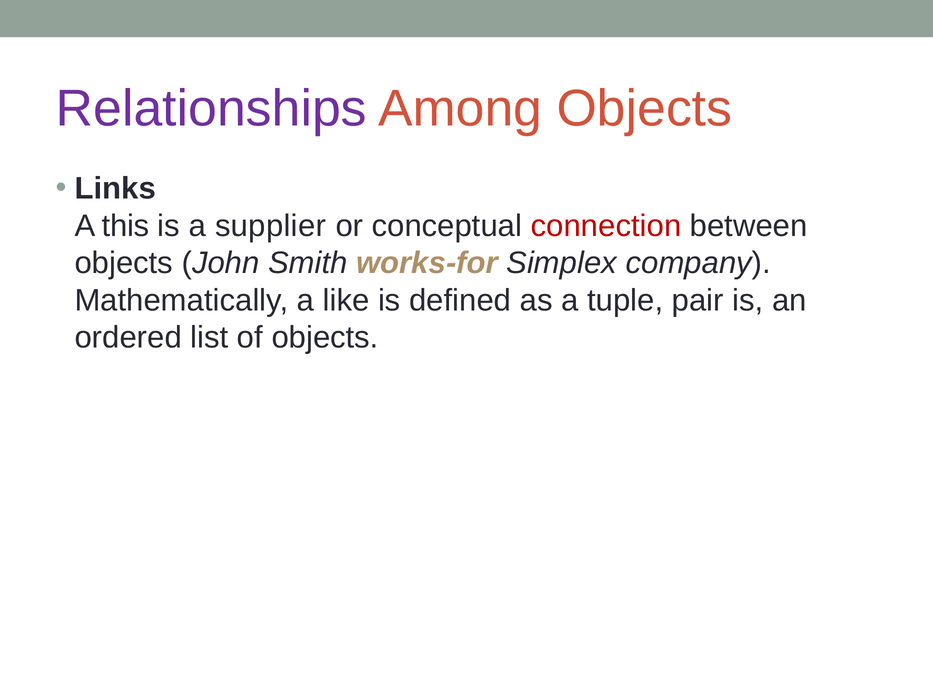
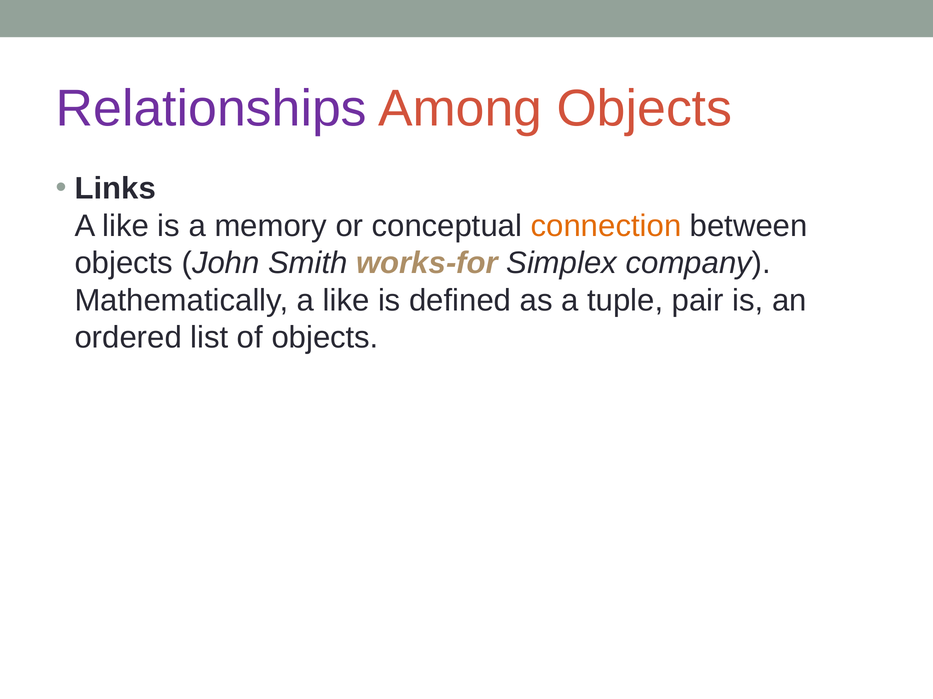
this at (126, 226): this -> like
supplier: supplier -> memory
connection colour: red -> orange
